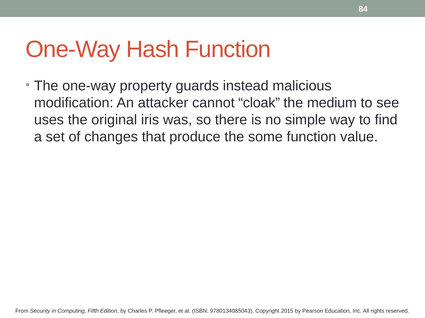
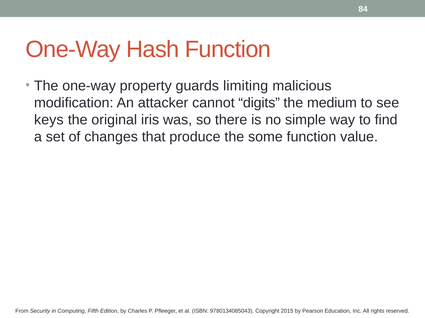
instead: instead -> limiting
cloak: cloak -> digits
uses: uses -> keys
